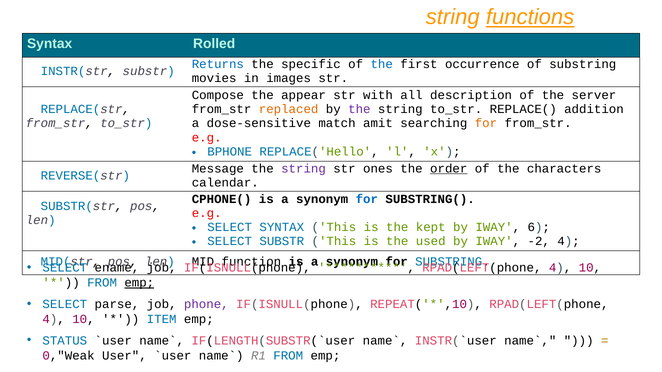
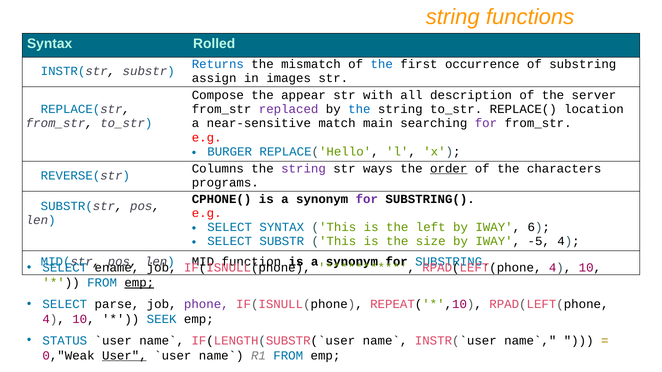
functions underline: present -> none
specific: specific -> mismatch
movies: movies -> assign
replaced colour: orange -> purple
the at (359, 109) colour: purple -> blue
addition: addition -> location
dose-sensitive: dose-sensitive -> near-sensitive
amit: amit -> main
for at (486, 123) colour: orange -> purple
BPHONE: BPHONE -> BURGER
Message: Message -> Columns
ones: ones -> ways
calendar: calendar -> programs
for at (367, 199) colour: blue -> purple
kept: kept -> left
used: used -> size
-2: -2 -> -5
ITEM: ITEM -> SEEK
User underline: none -> present
